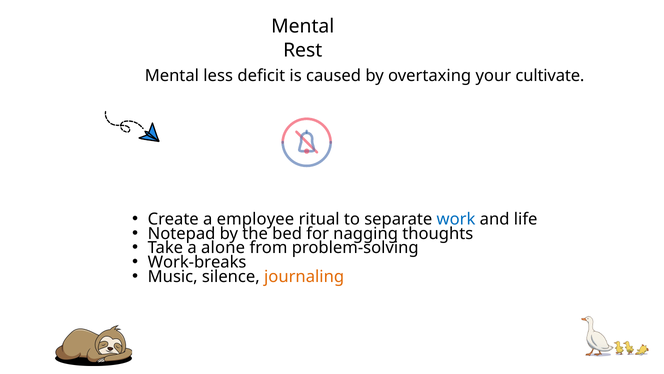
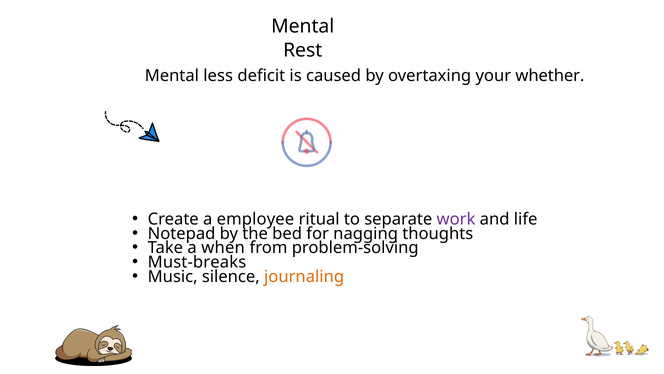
cultivate: cultivate -> whether
work colour: blue -> purple
alone: alone -> when
Work-breaks: Work-breaks -> Must-breaks
